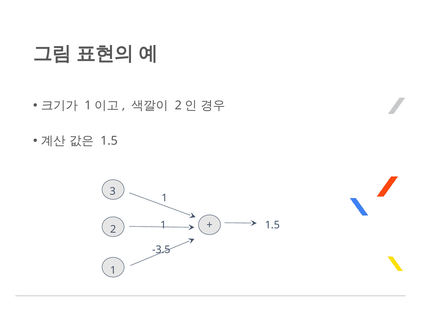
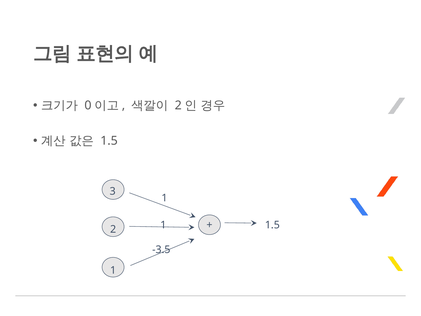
1 at (88, 105): 1 -> 0
